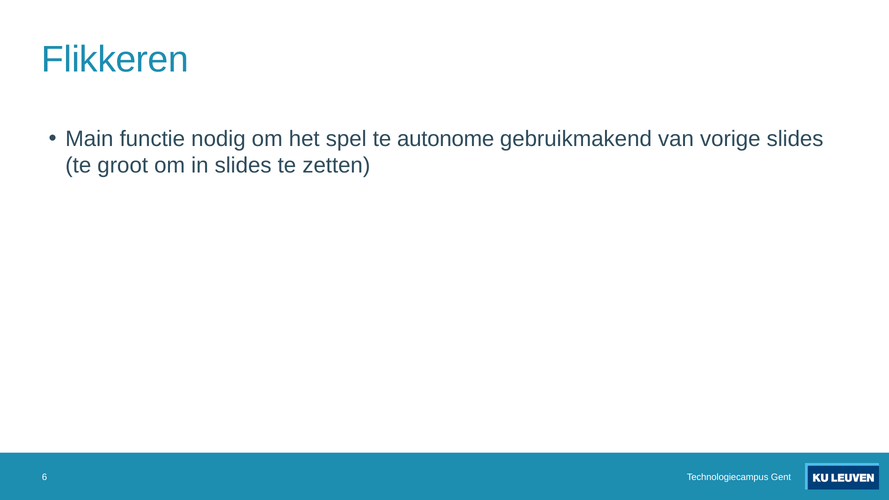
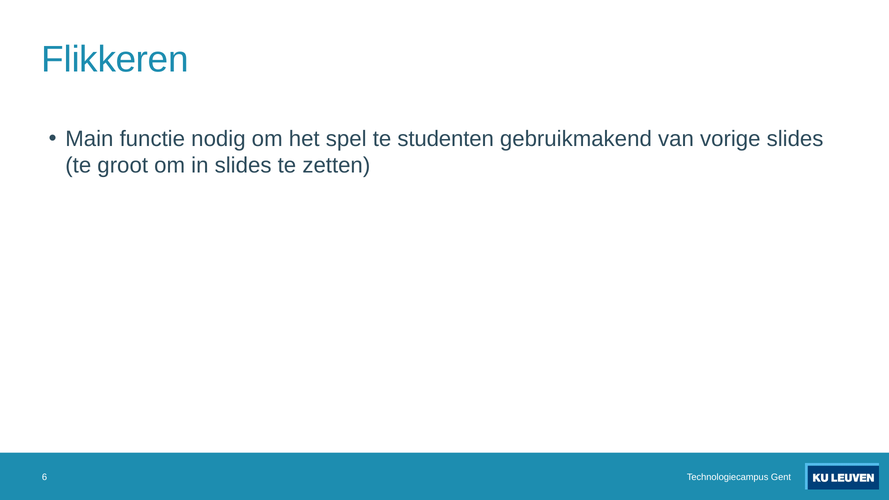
autonome: autonome -> studenten
